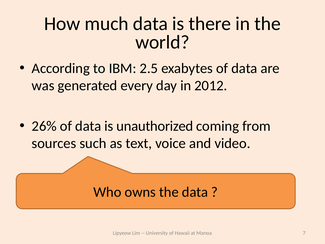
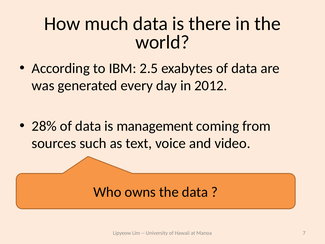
26%: 26% -> 28%
unauthorized: unauthorized -> management
